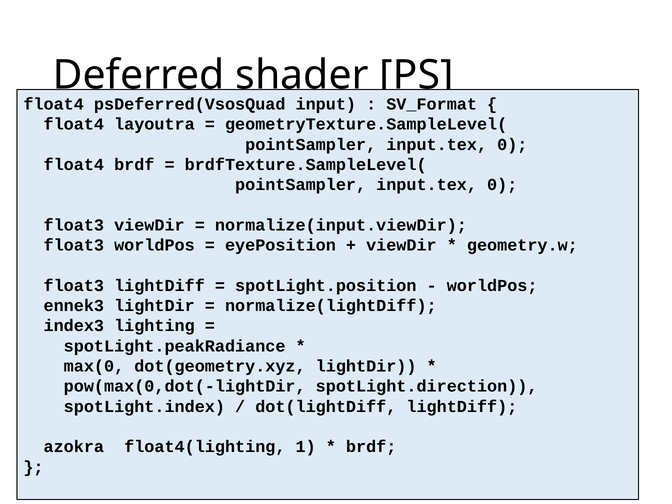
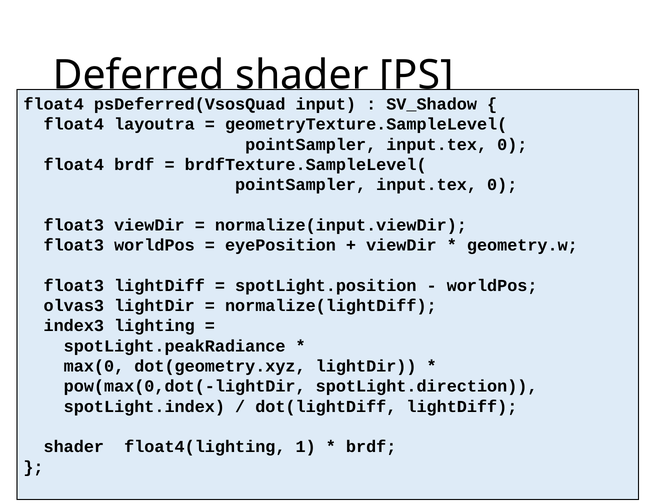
SV_Format: SV_Format -> SV_Shadow
ennek3: ennek3 -> olvas3
azokra at (74, 447): azokra -> shader
